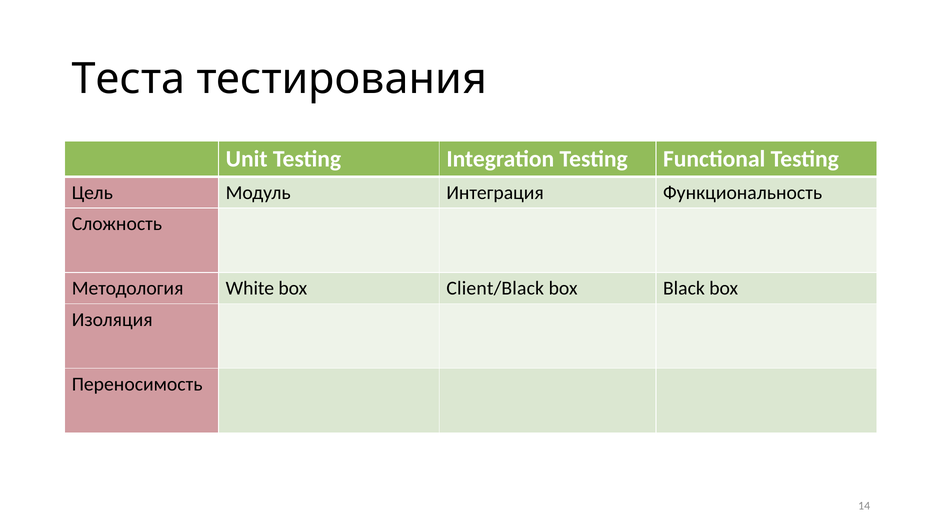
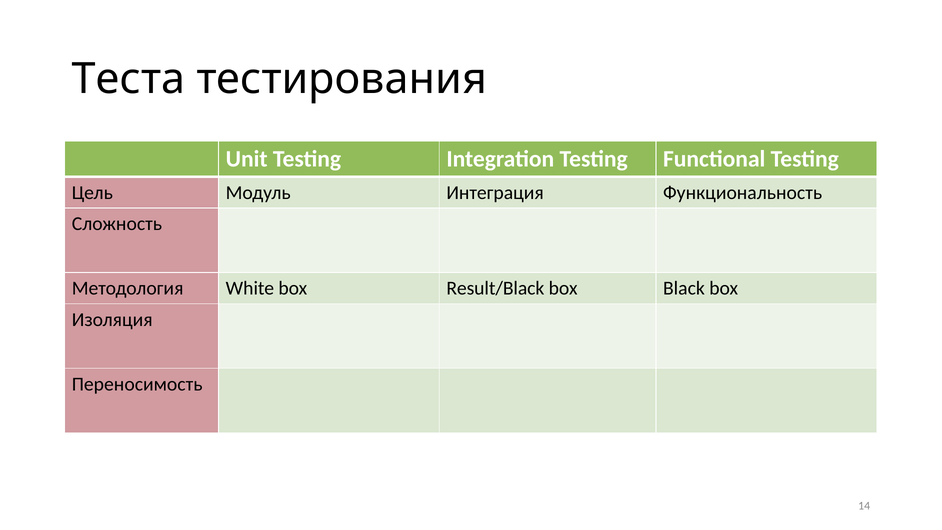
Client/Black: Client/Black -> Result/Black
